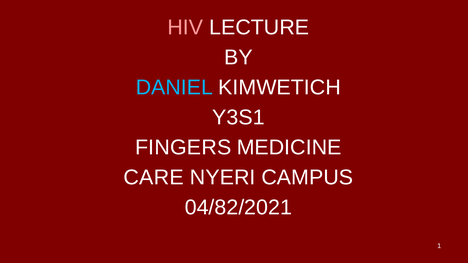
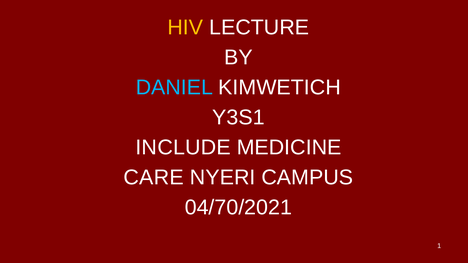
HIV colour: pink -> yellow
FINGERS: FINGERS -> INCLUDE
04/82/2021: 04/82/2021 -> 04/70/2021
